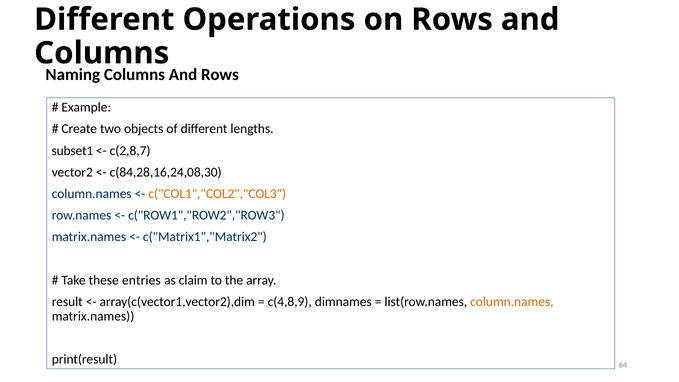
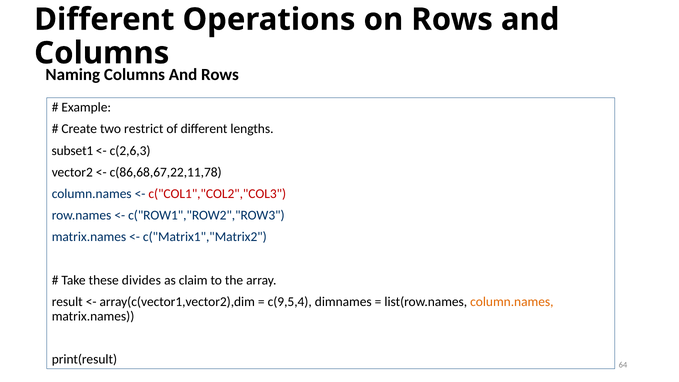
objects: objects -> restrict
c(2,8,7: c(2,8,7 -> c(2,6,3
c(84,28,16,24,08,30: c(84,28,16,24,08,30 -> c(86,68,67,22,11,78
c("COL1","COL2","COL3 colour: orange -> red
entries: entries -> divides
c(4,8,9: c(4,8,9 -> c(9,5,4
